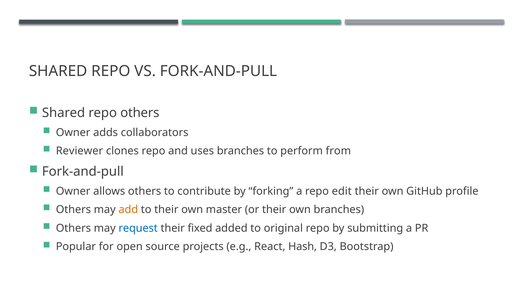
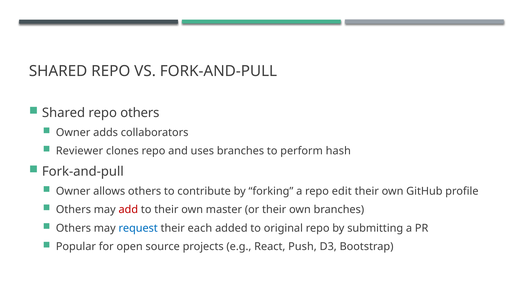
from: from -> hash
add colour: orange -> red
fixed: fixed -> each
Hash: Hash -> Push
